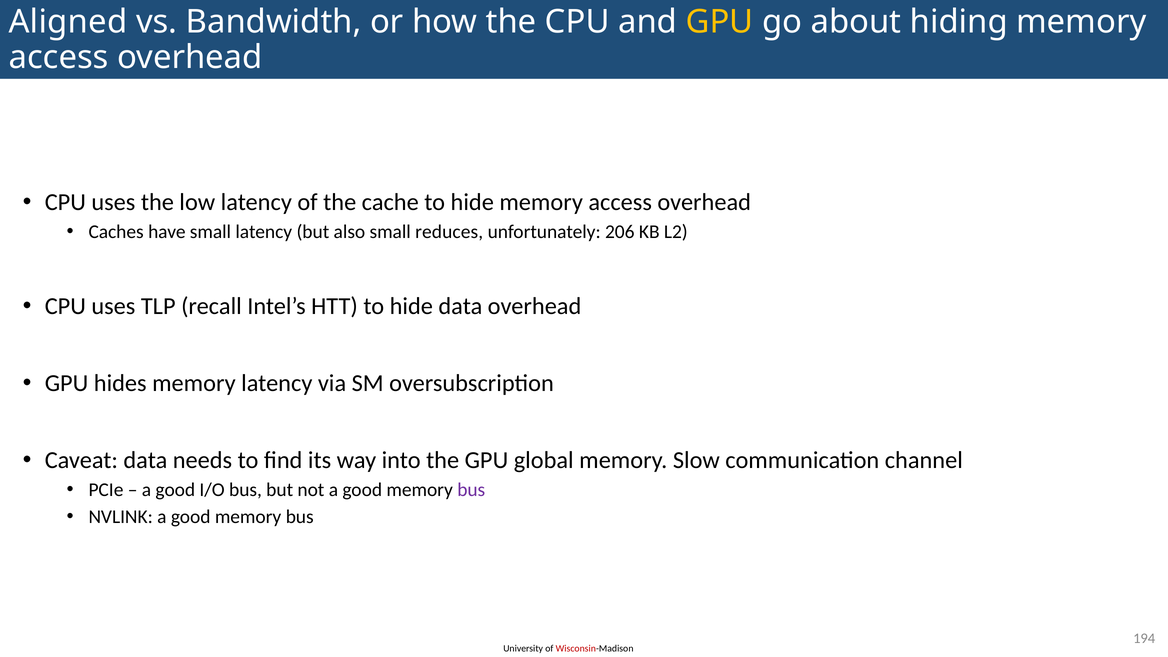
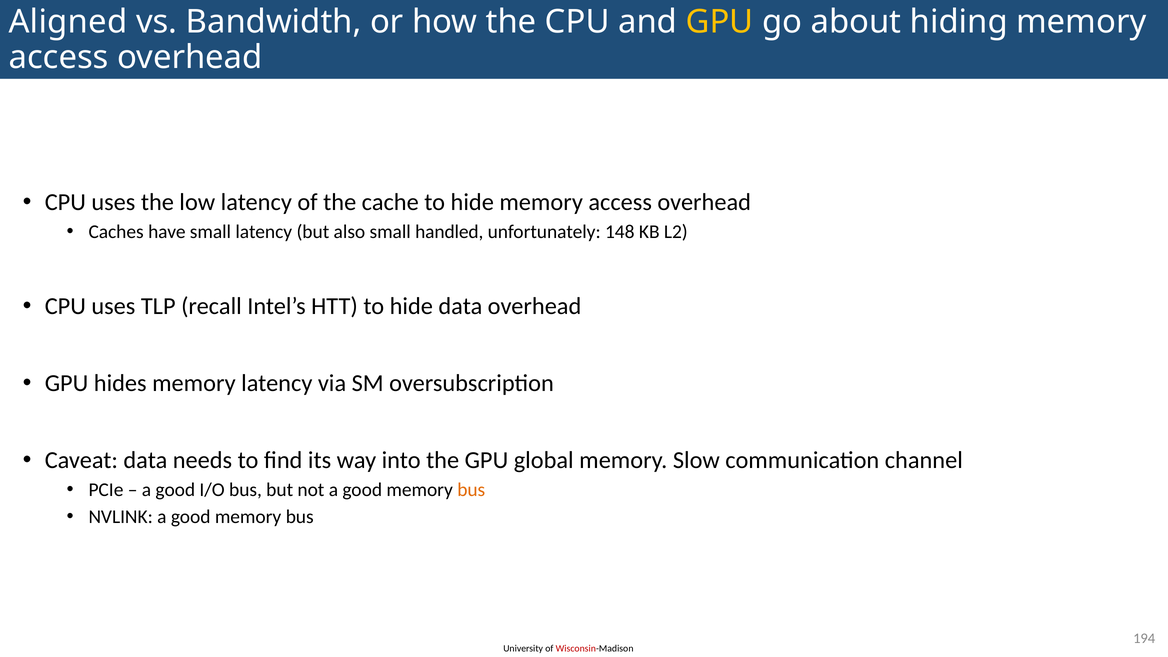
reduces: reduces -> handled
206: 206 -> 148
bus at (471, 490) colour: purple -> orange
